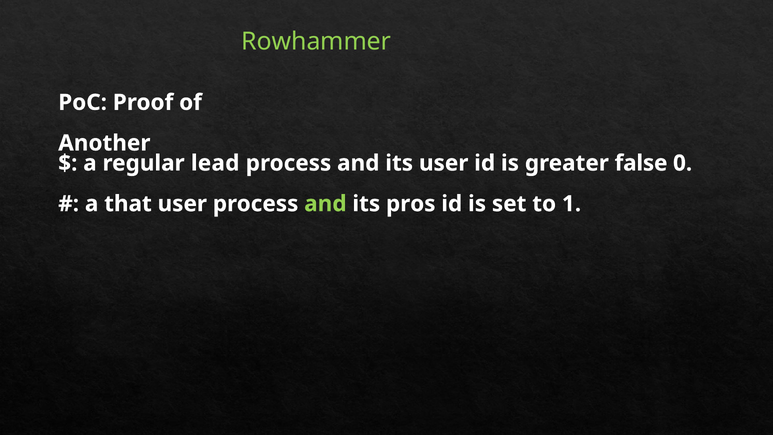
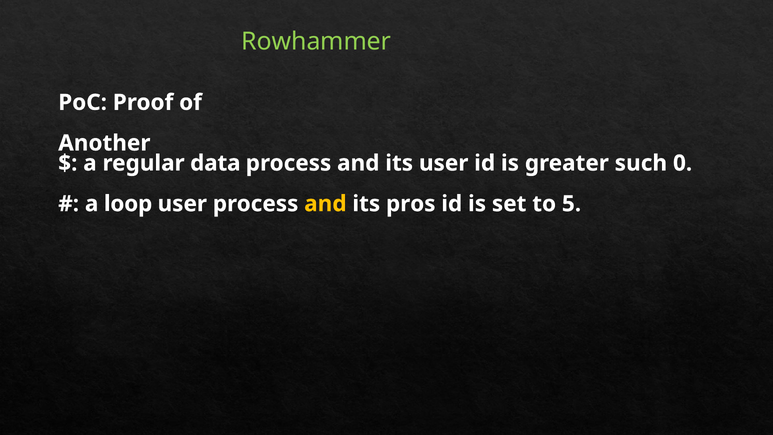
lead: lead -> data
false: false -> such
that: that -> loop
and at (325, 204) colour: light green -> yellow
1: 1 -> 5
